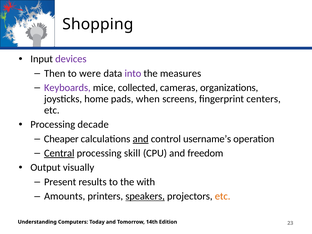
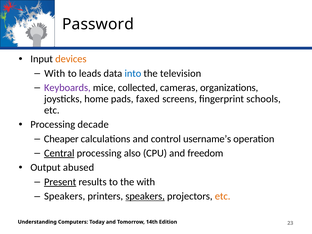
Shopping: Shopping -> Password
devices colour: purple -> orange
Then at (55, 73): Then -> With
were: were -> leads
into colour: purple -> blue
measures: measures -> television
when: when -> faxed
centers: centers -> schools
and at (141, 139) underline: present -> none
skill: skill -> also
visually: visually -> abused
Present underline: none -> present
Amounts at (65, 196): Amounts -> Speakers
